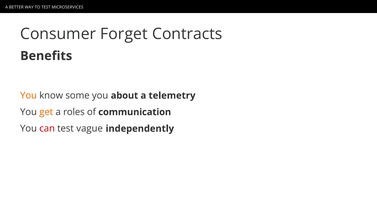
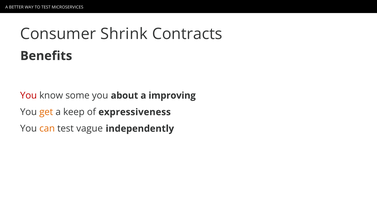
Forget: Forget -> Shrink
You at (29, 96) colour: orange -> red
telemetry: telemetry -> improving
roles: roles -> keep
communication: communication -> expressiveness
can colour: red -> orange
